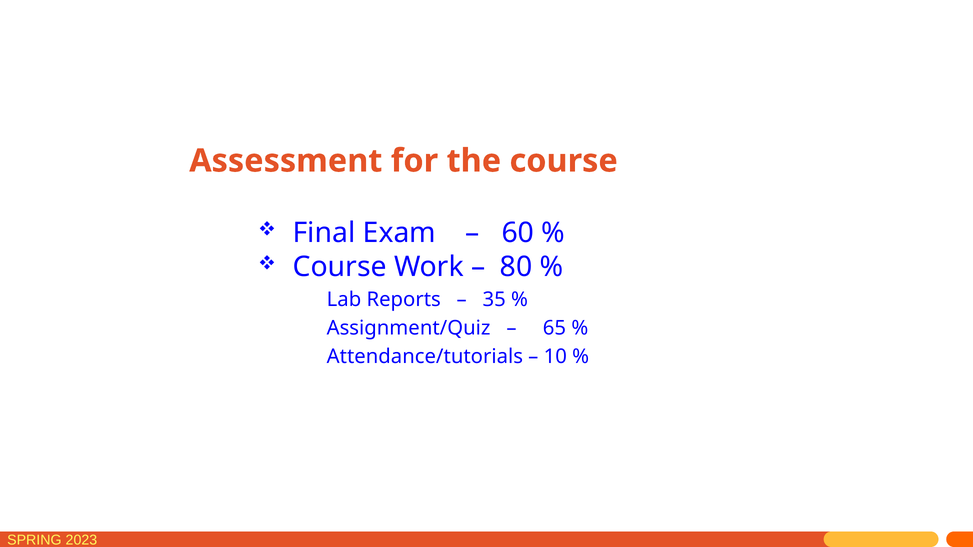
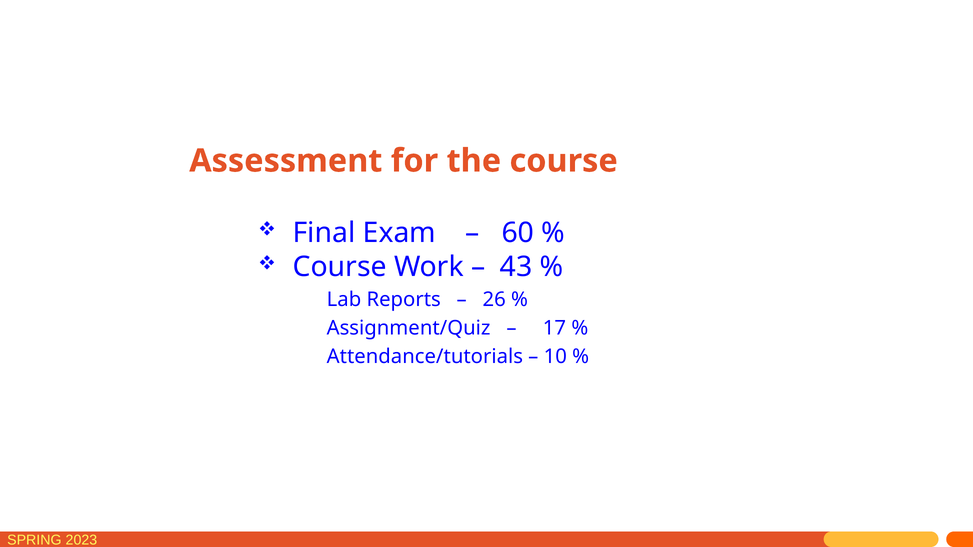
80: 80 -> 43
35: 35 -> 26
65: 65 -> 17
